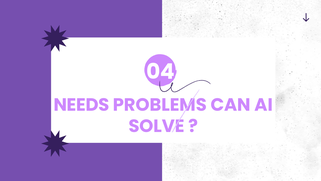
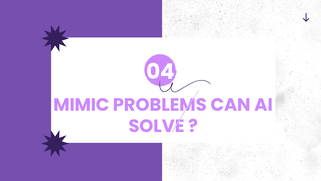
NEEDS: NEEDS -> MIMIC
